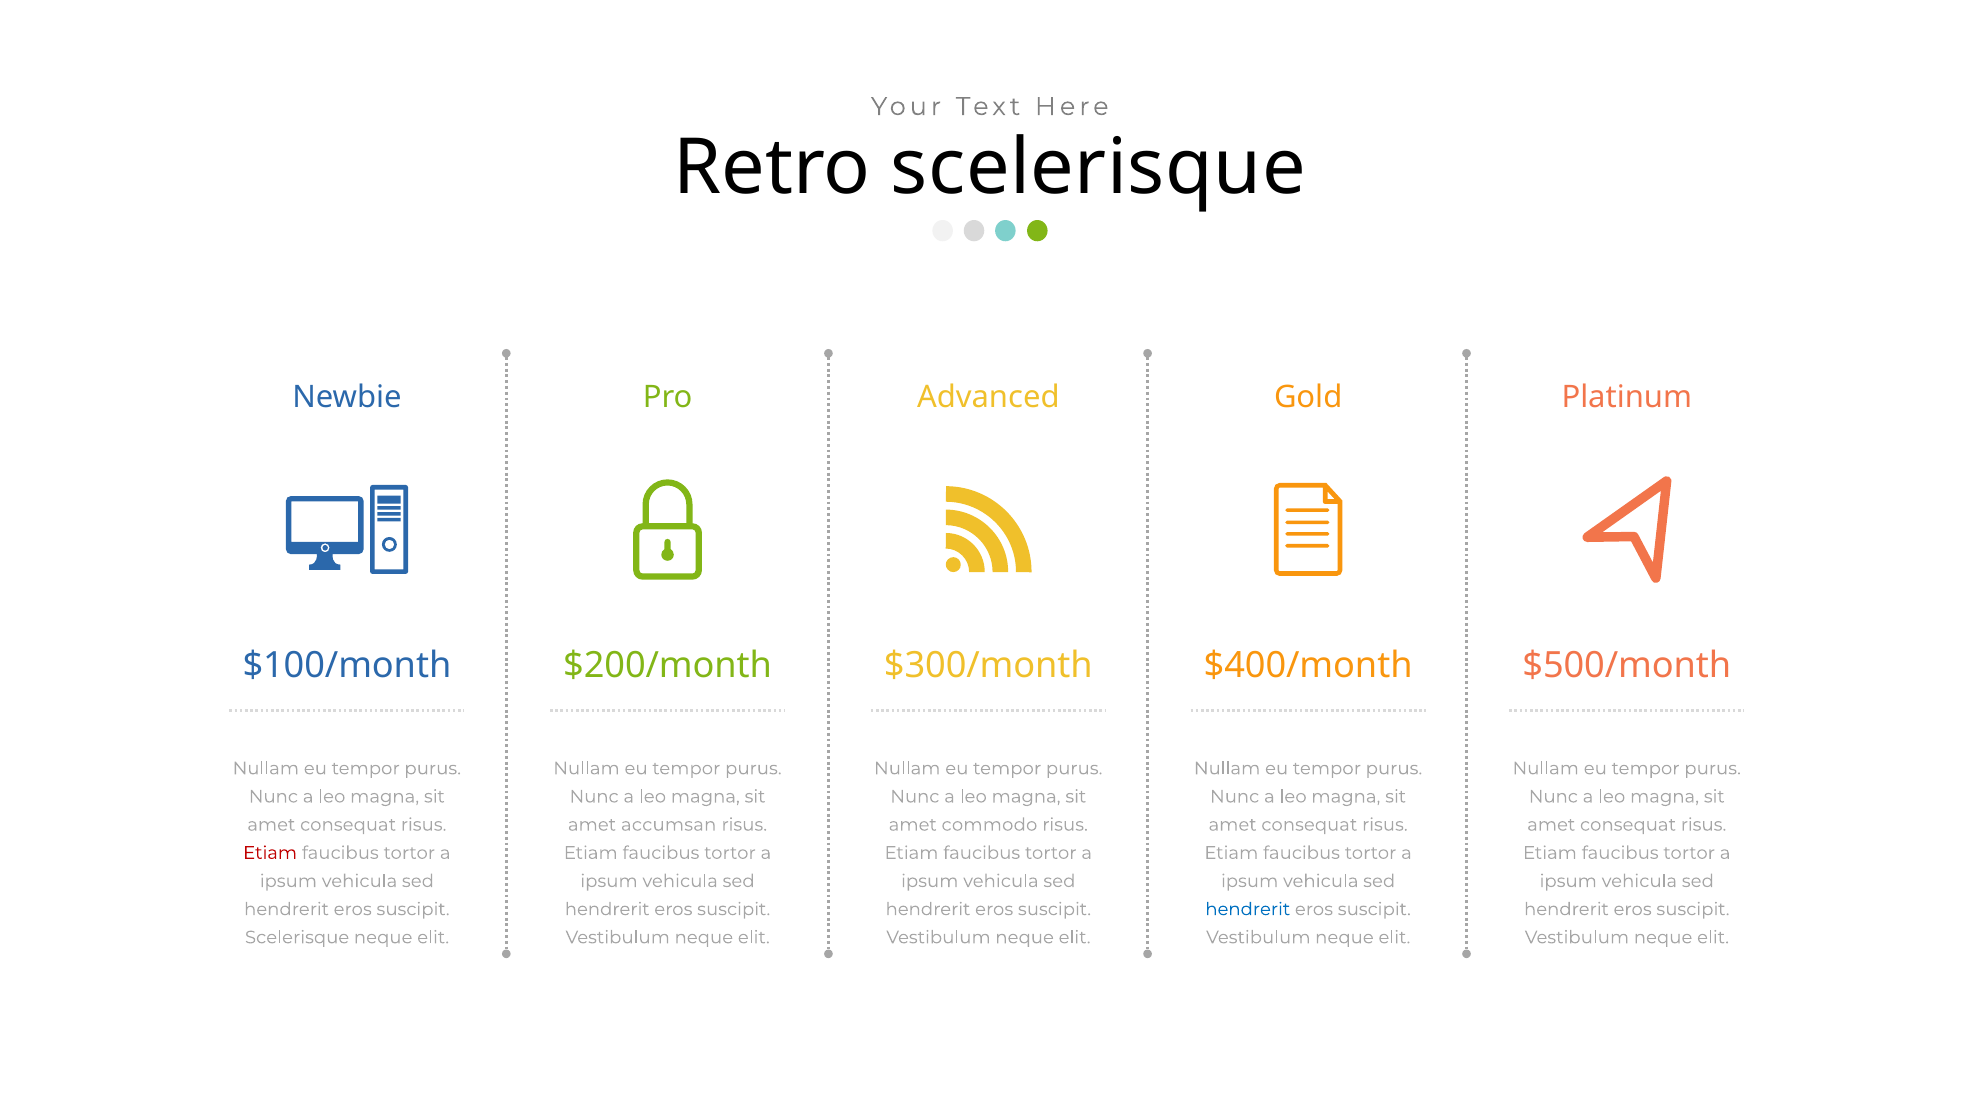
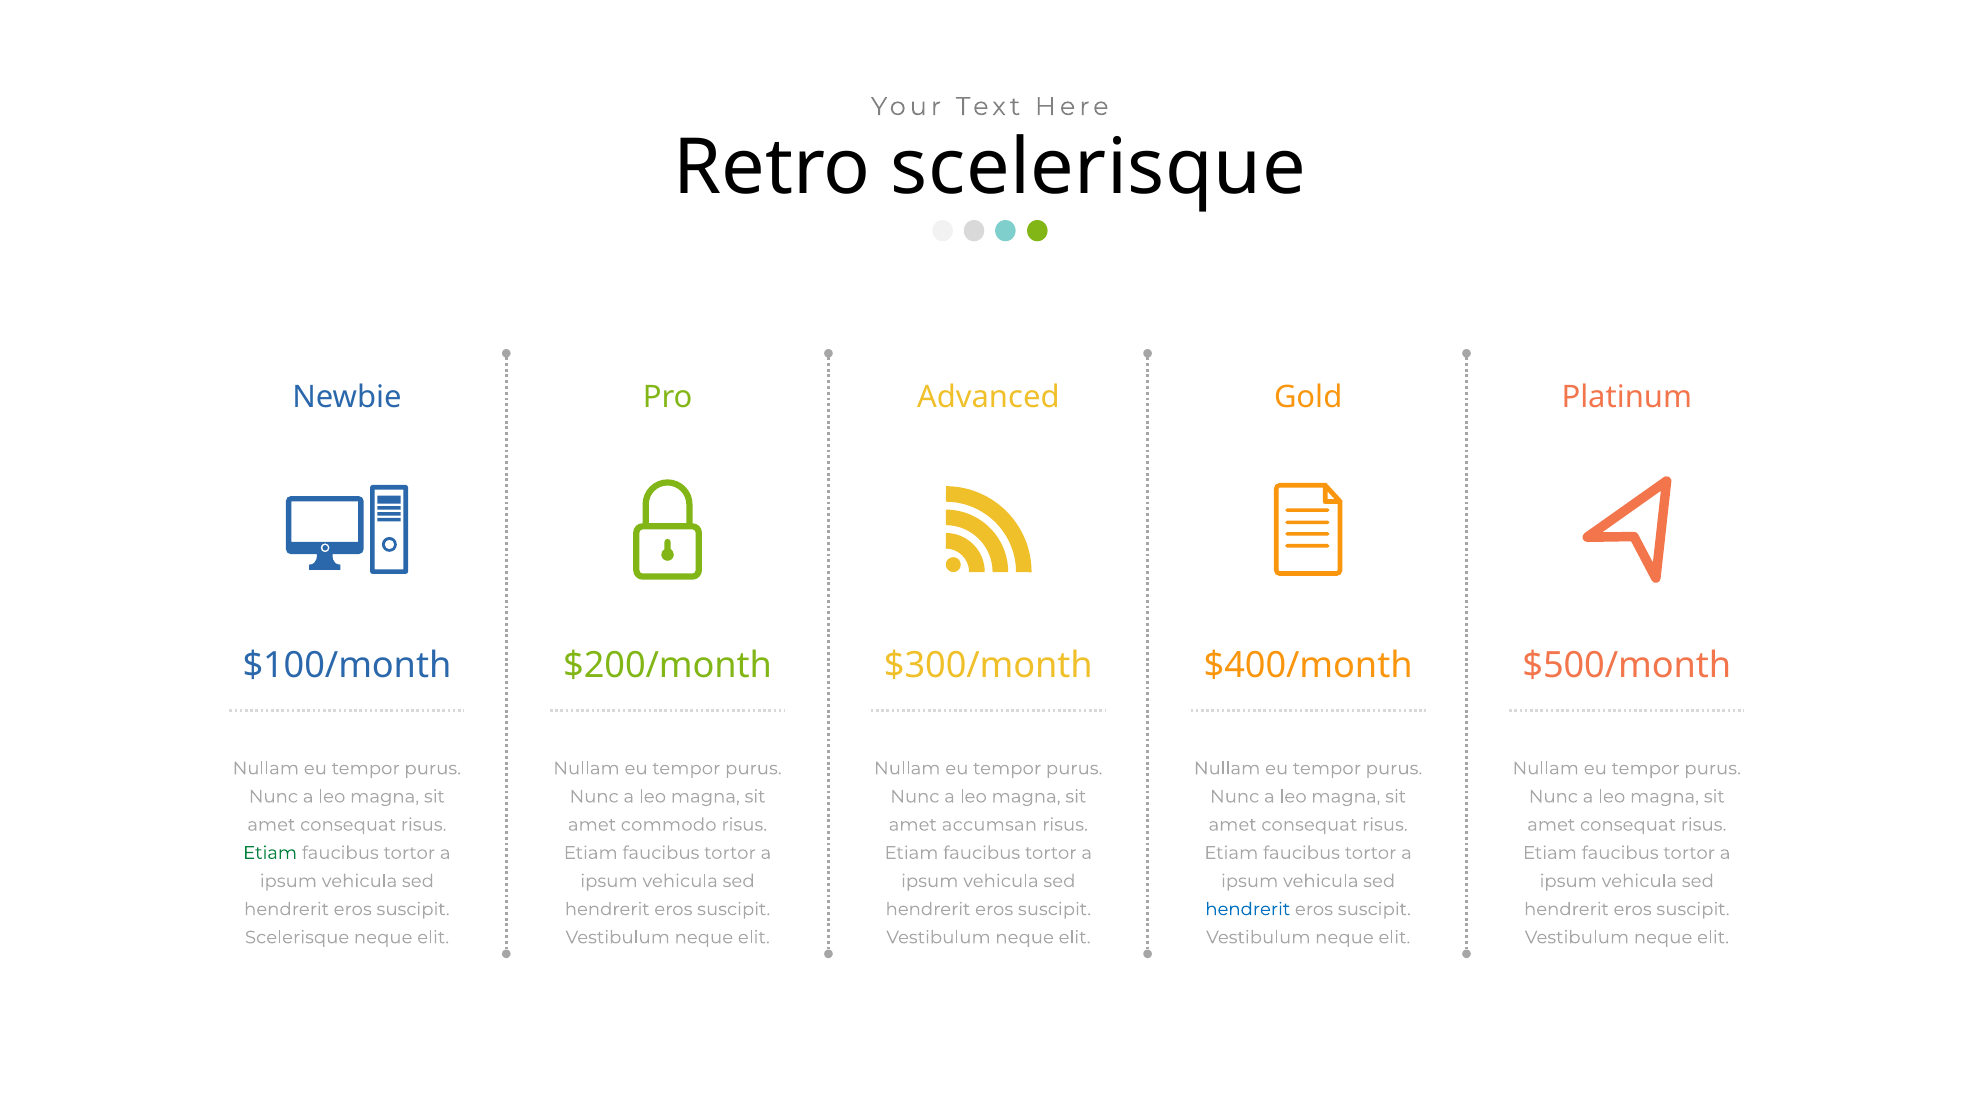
accumsan: accumsan -> commodo
commodo: commodo -> accumsan
Etiam at (270, 853) colour: red -> green
